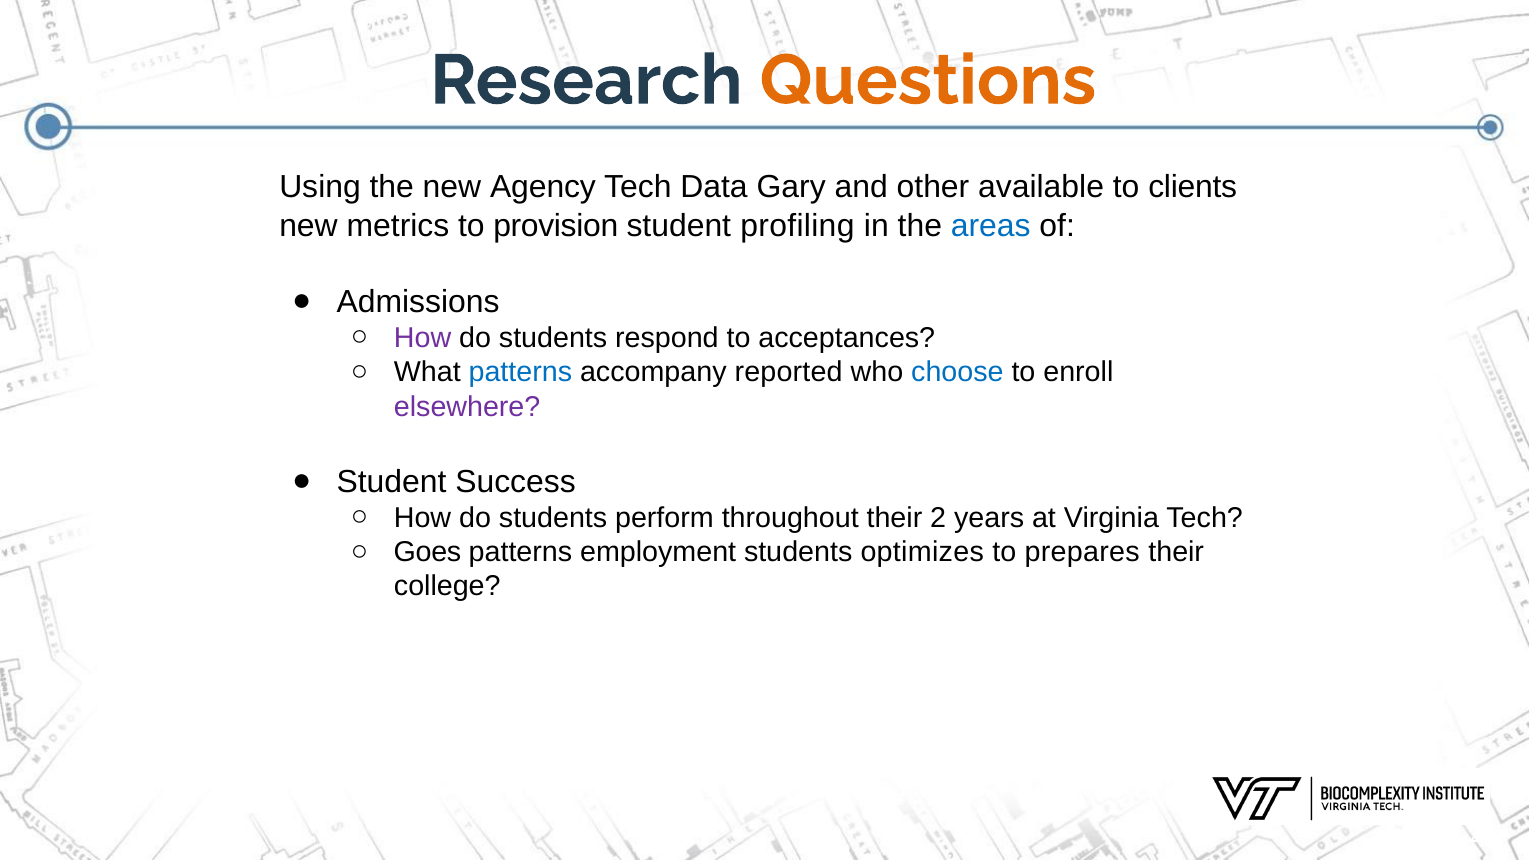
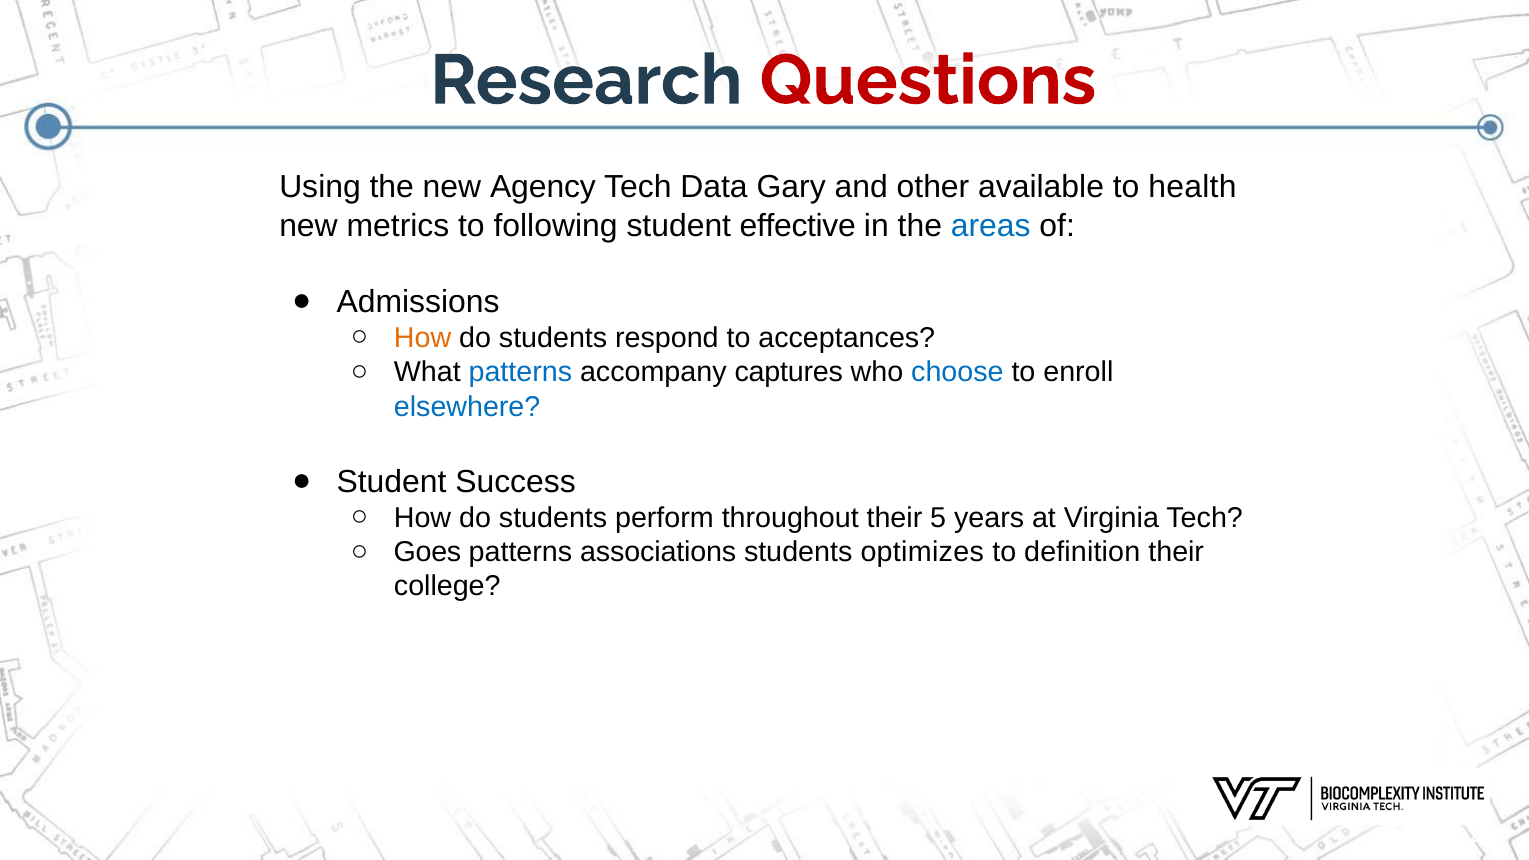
Questions colour: orange -> red
clients: clients -> health
provision: provision -> following
profiling: profiling -> effective
How at (423, 338) colour: purple -> orange
reported: reported -> captures
elsewhere colour: purple -> blue
2: 2 -> 5
employment: employment -> associations
prepares: prepares -> definition
